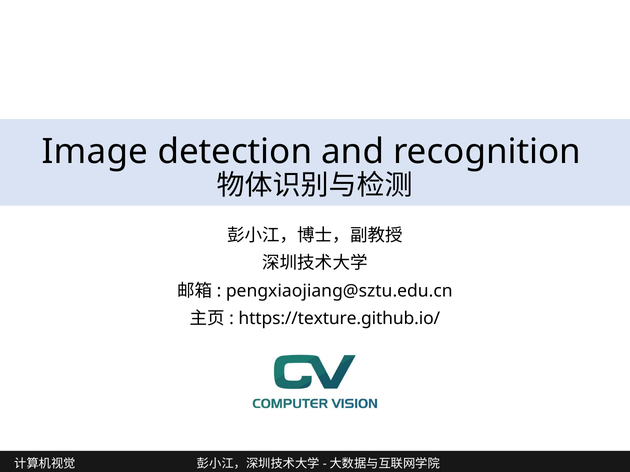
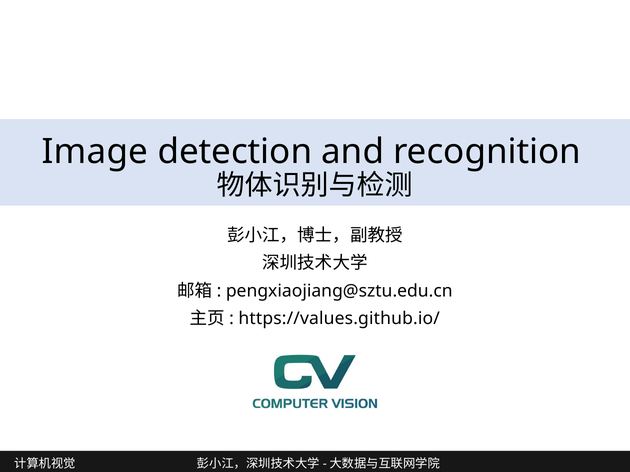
https://texture.github.io/: https://texture.github.io/ -> https://values.github.io/
